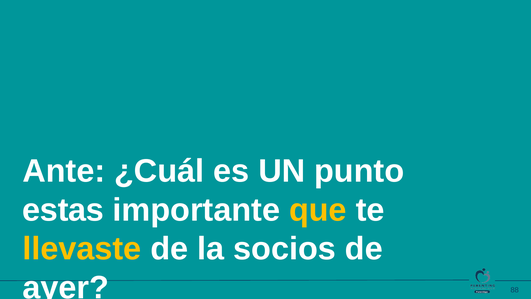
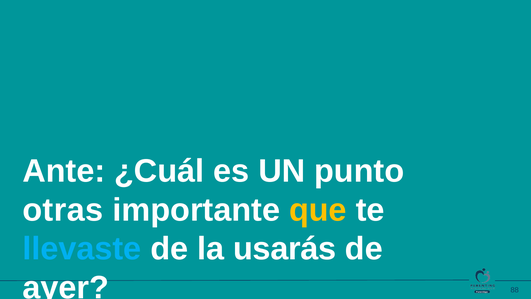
estas: estas -> otras
llevaste colour: yellow -> light blue
socios: socios -> usarás
